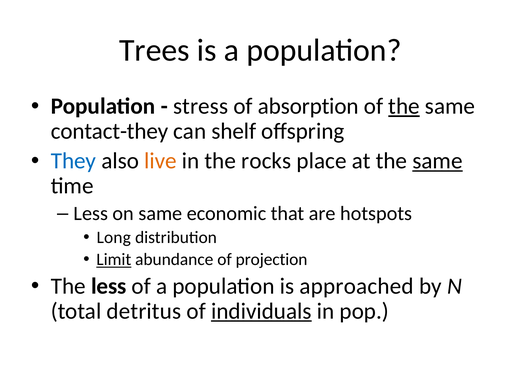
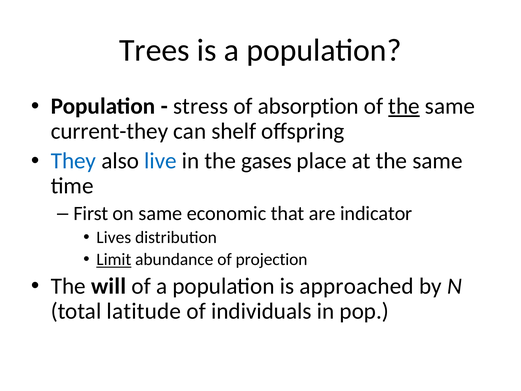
contact-they: contact-they -> current-they
live colour: orange -> blue
rocks: rocks -> gases
same at (437, 161) underline: present -> none
Less at (91, 213): Less -> First
hotspots: hotspots -> indicator
Long: Long -> Lives
The less: less -> will
detritus: detritus -> latitude
individuals underline: present -> none
